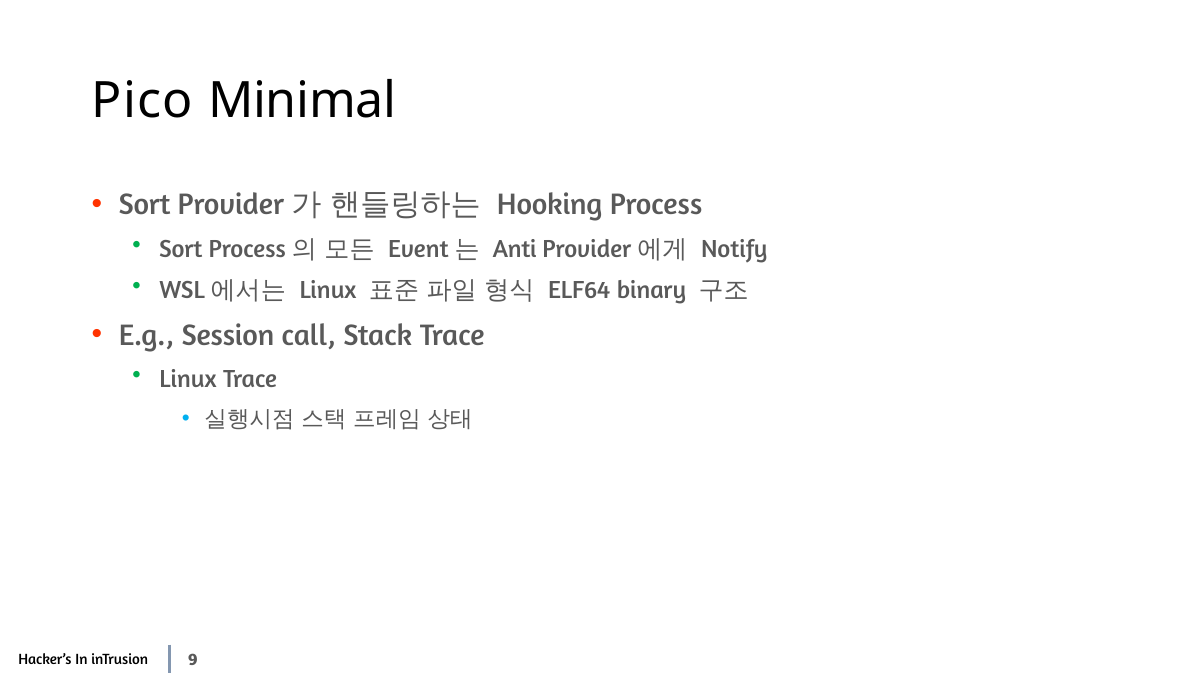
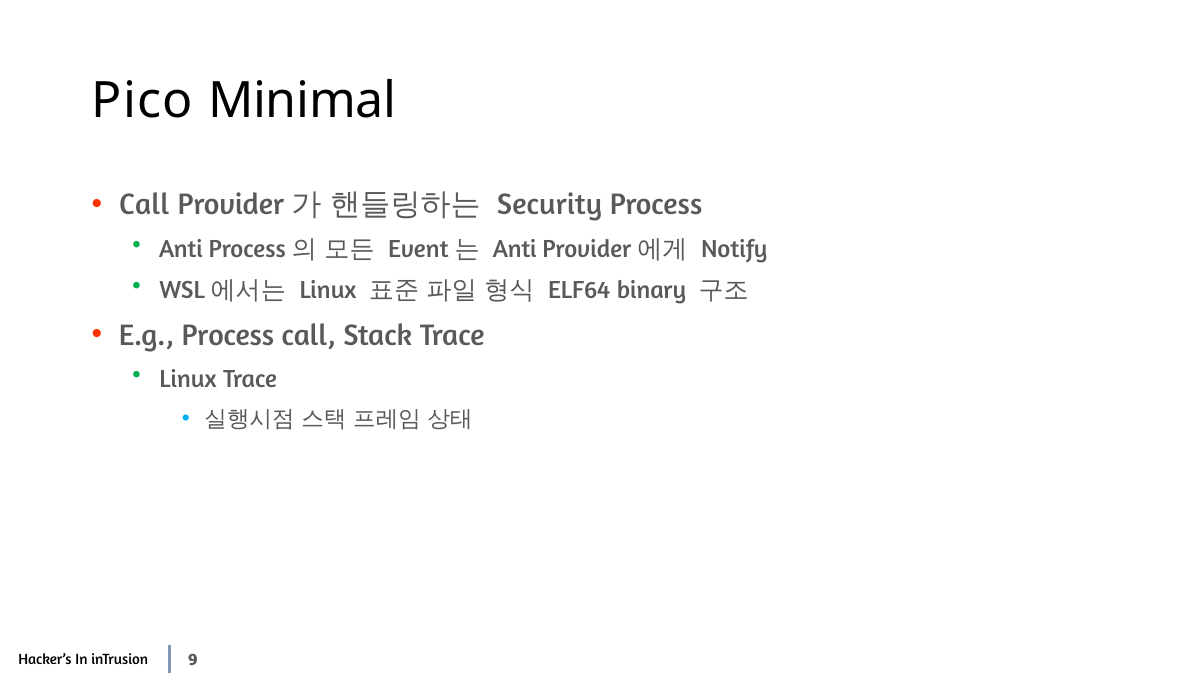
Sort at (145, 205): Sort -> Call
Hooking: Hooking -> Security
Sort at (181, 249): Sort -> Anti
E.g Session: Session -> Process
